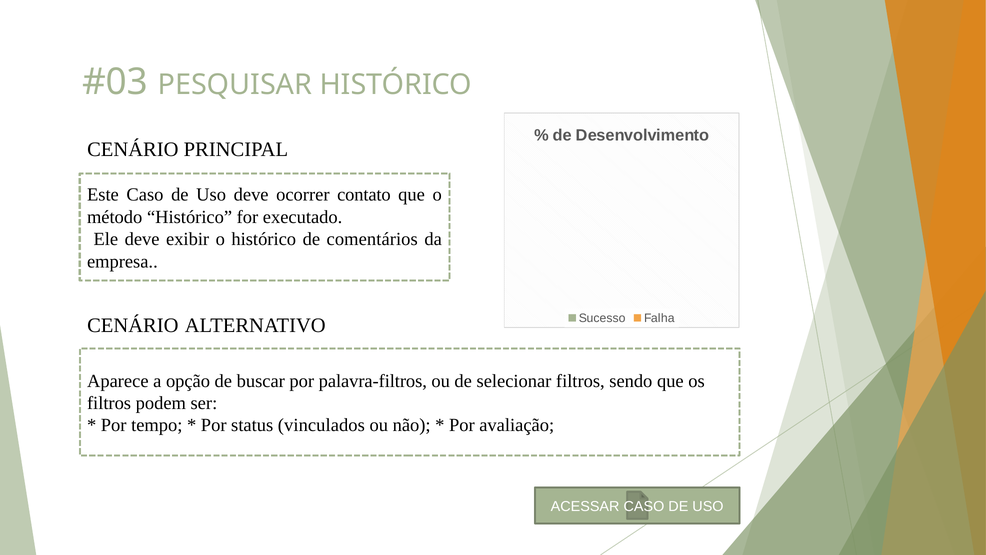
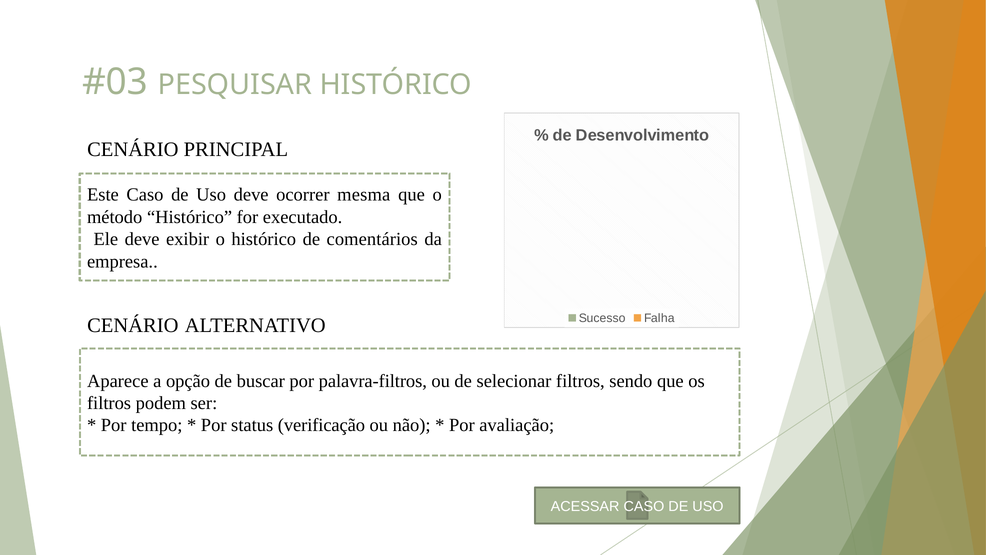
contato: contato -> mesma
vinculados: vinculados -> verificação
